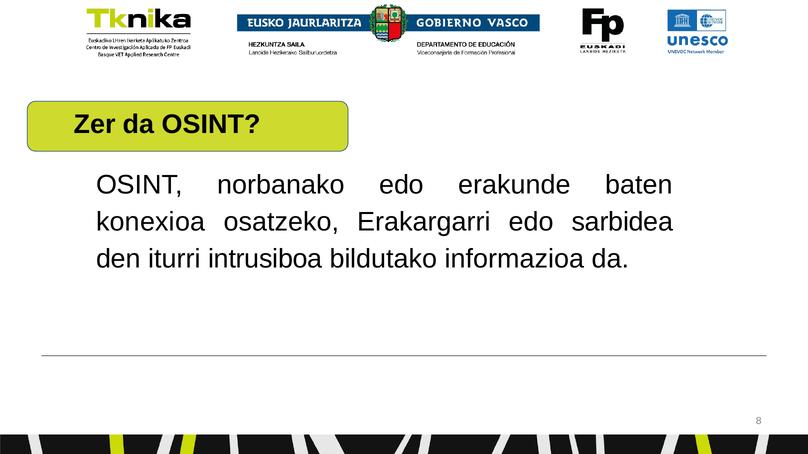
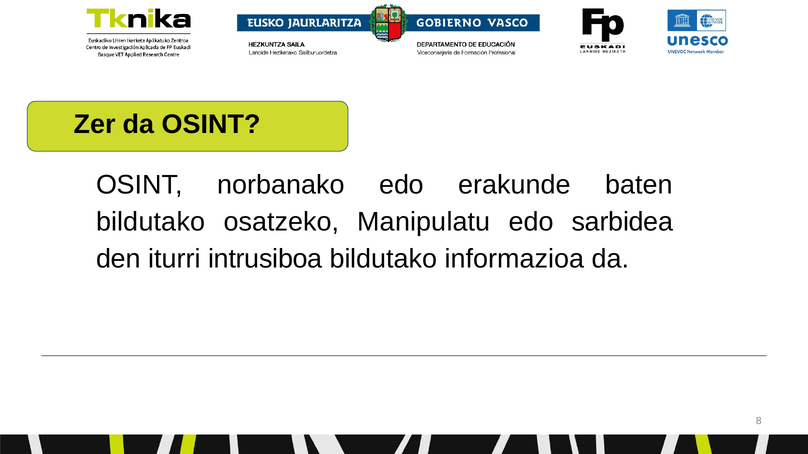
konexioa at (151, 222): konexioa -> bildutako
Erakargarri: Erakargarri -> Manipulatu
